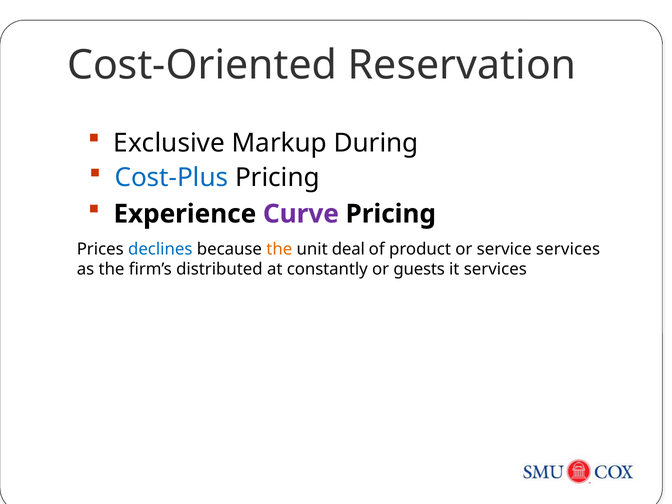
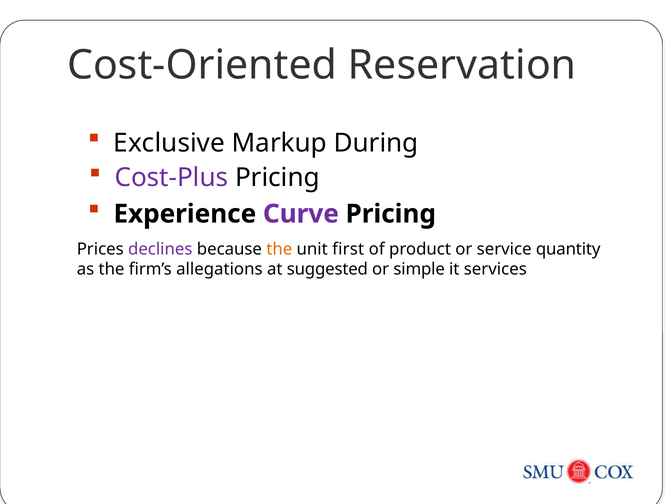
Cost-Plus colour: blue -> purple
declines colour: blue -> purple
deal: deal -> first
service services: services -> quantity
distributed: distributed -> allegations
constantly: constantly -> suggested
guests: guests -> simple
